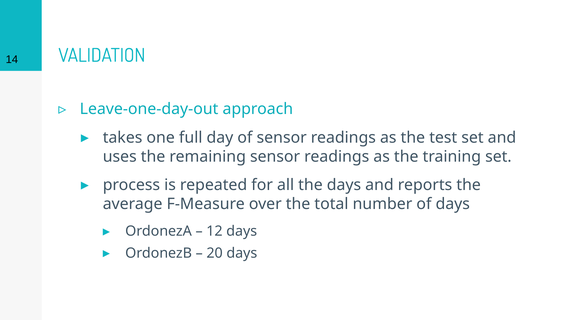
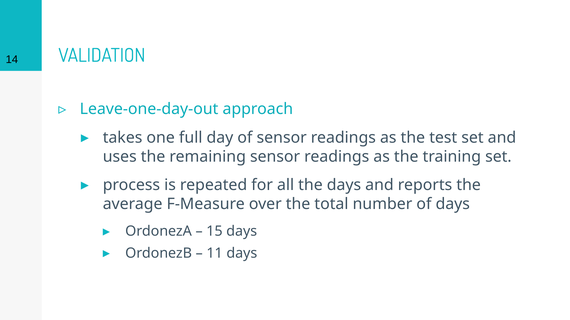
12: 12 -> 15
20: 20 -> 11
